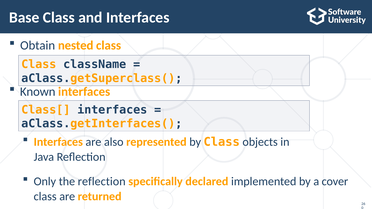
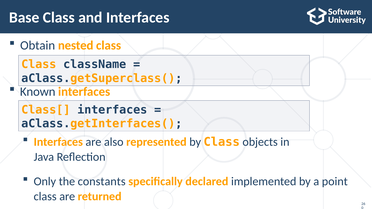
the reflection: reflection -> constants
cover: cover -> point
